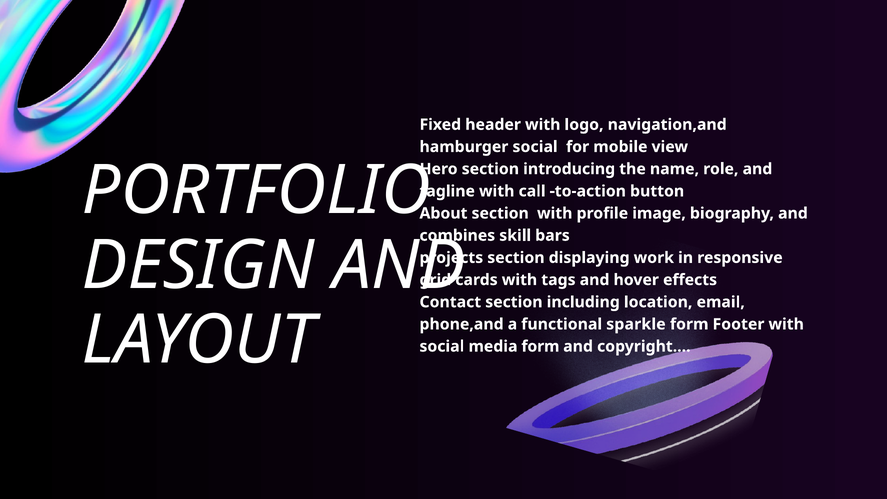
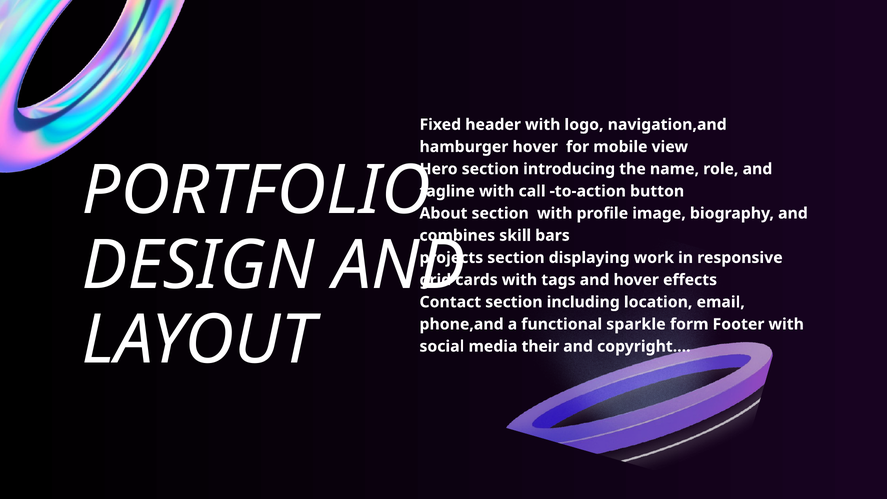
hamburger social: social -> hover
media form: form -> their
